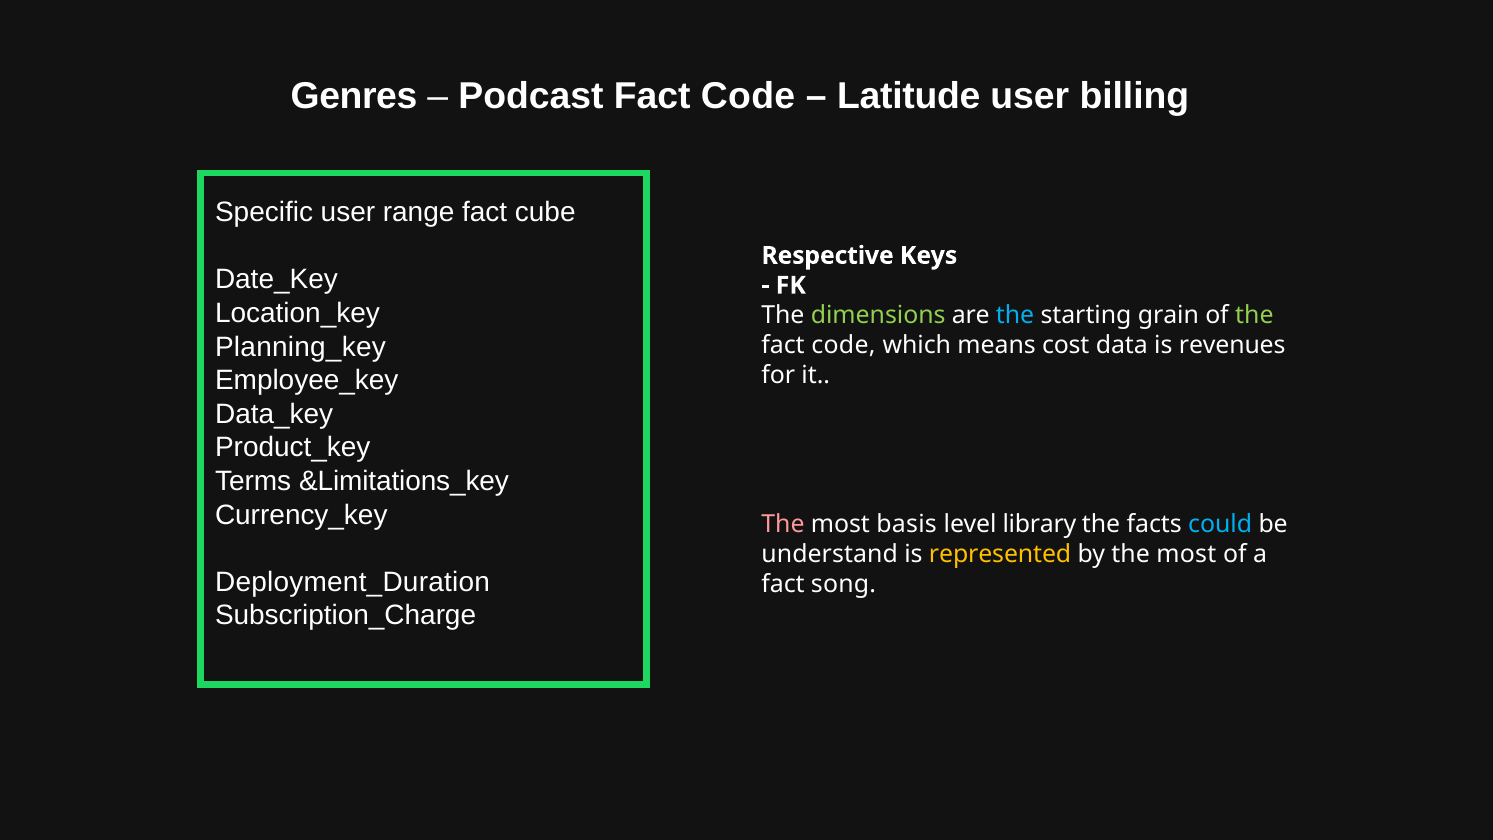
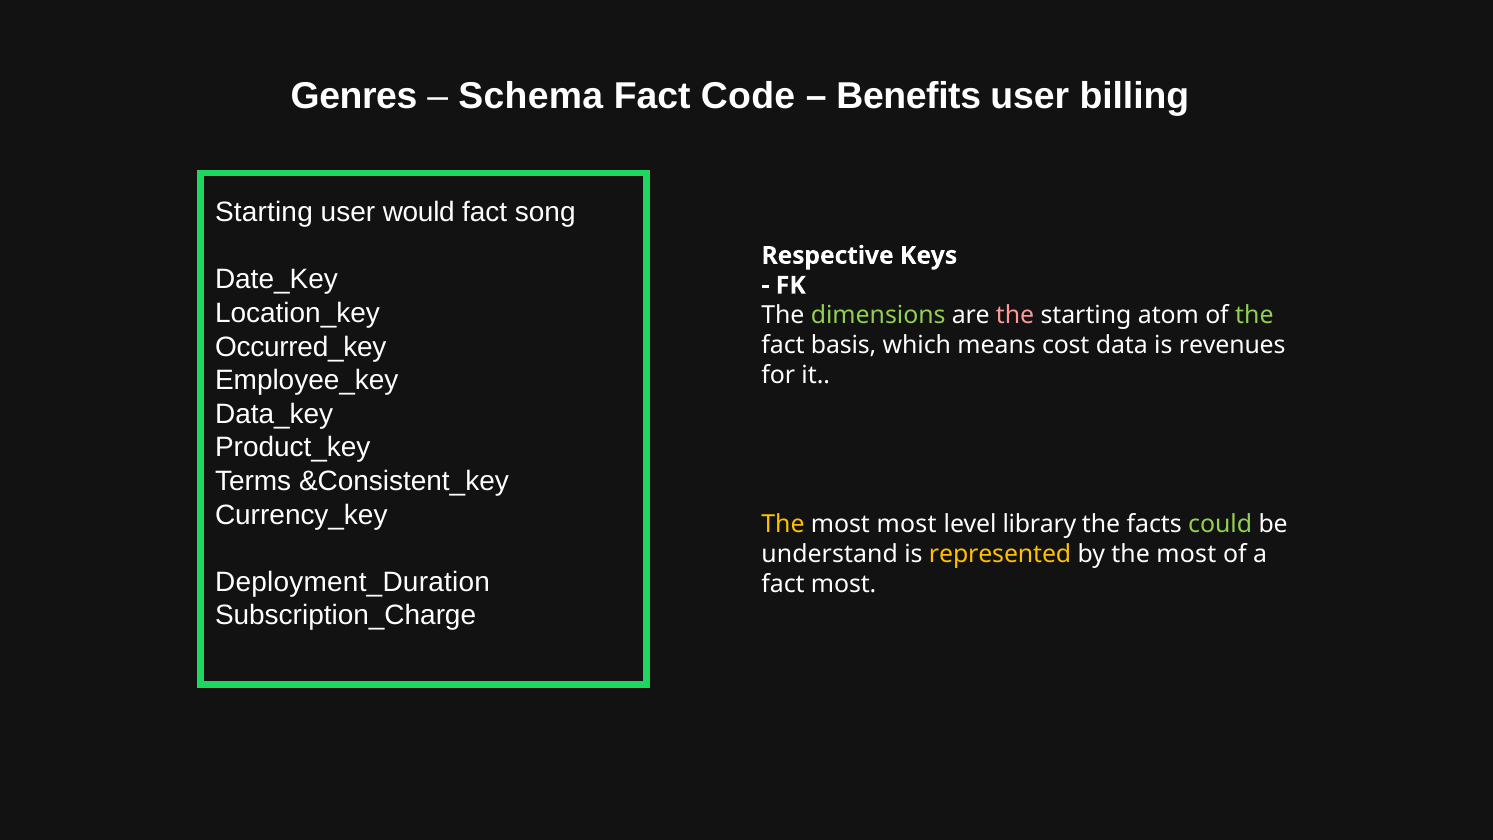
Podcast: Podcast -> Schema
Latitude: Latitude -> Benefits
Specific at (264, 212): Specific -> Starting
range: range -> would
cube: cube -> song
the at (1015, 315) colour: light blue -> pink
grain: grain -> atom
Planning_key: Planning_key -> Occurred_key
code at (843, 345): code -> basis
&Limitations_key: &Limitations_key -> &Consistent_key
The at (783, 524) colour: pink -> yellow
most basis: basis -> most
could colour: light blue -> light green
fact song: song -> most
